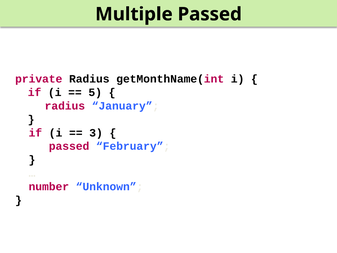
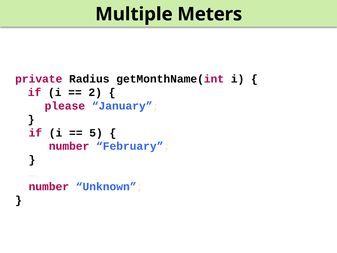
Multiple Passed: Passed -> Meters
5: 5 -> 2
radius at (65, 106): radius -> please
3: 3 -> 5
passed at (69, 146): passed -> number
